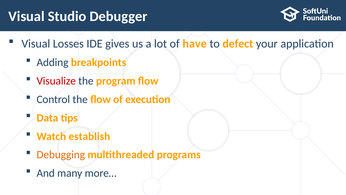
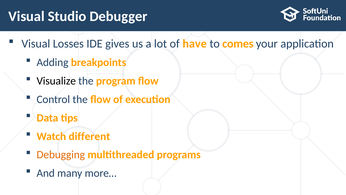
defect: defect -> comes
Visualize colour: red -> black
establish: establish -> different
